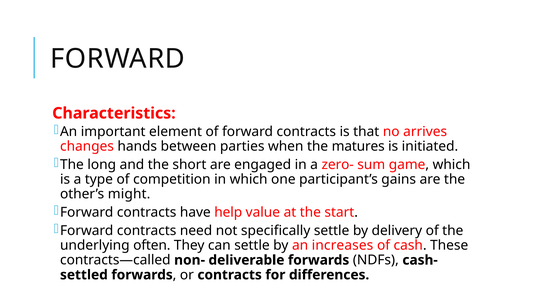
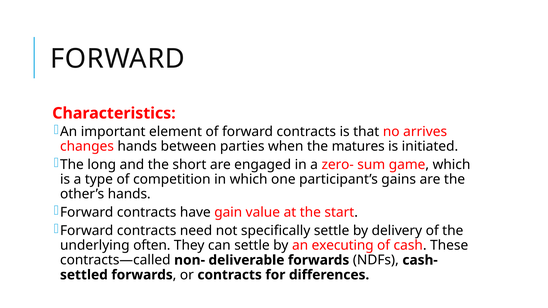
other’s might: might -> hands
help: help -> gain
increases: increases -> executing
